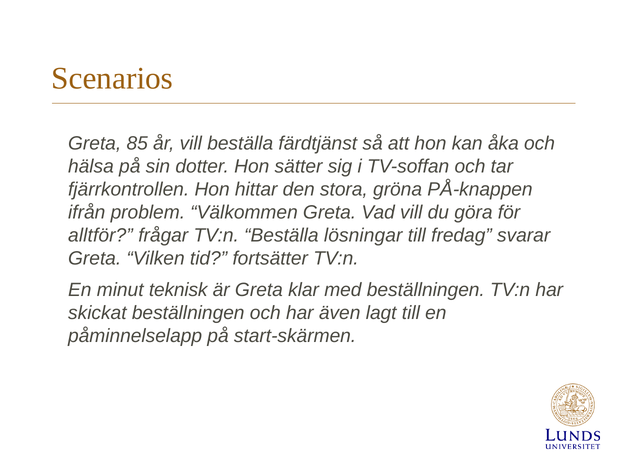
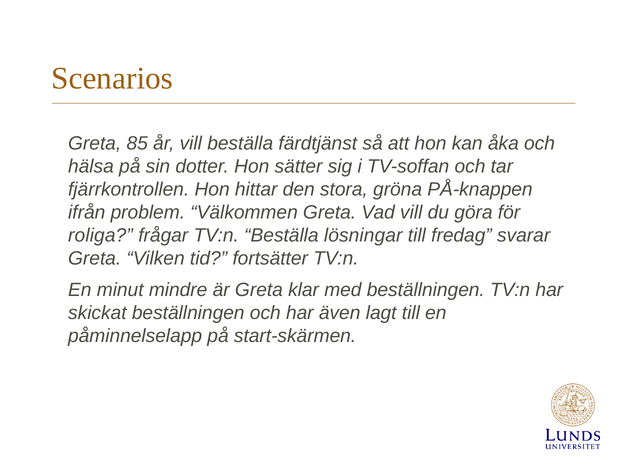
alltför: alltför -> roliga
teknisk: teknisk -> mindre
